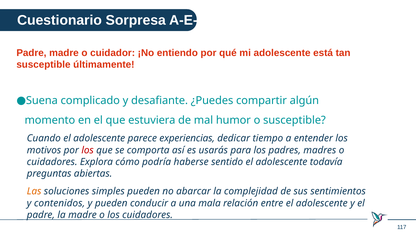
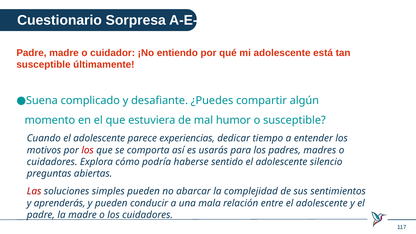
todavía: todavía -> silencio
Las colour: orange -> red
contenidos: contenidos -> aprenderás
